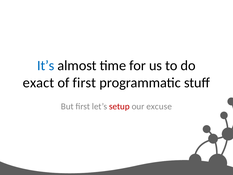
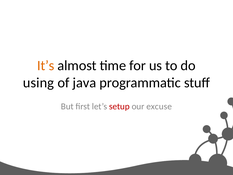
It’s colour: blue -> orange
exact: exact -> using
of first: first -> java
